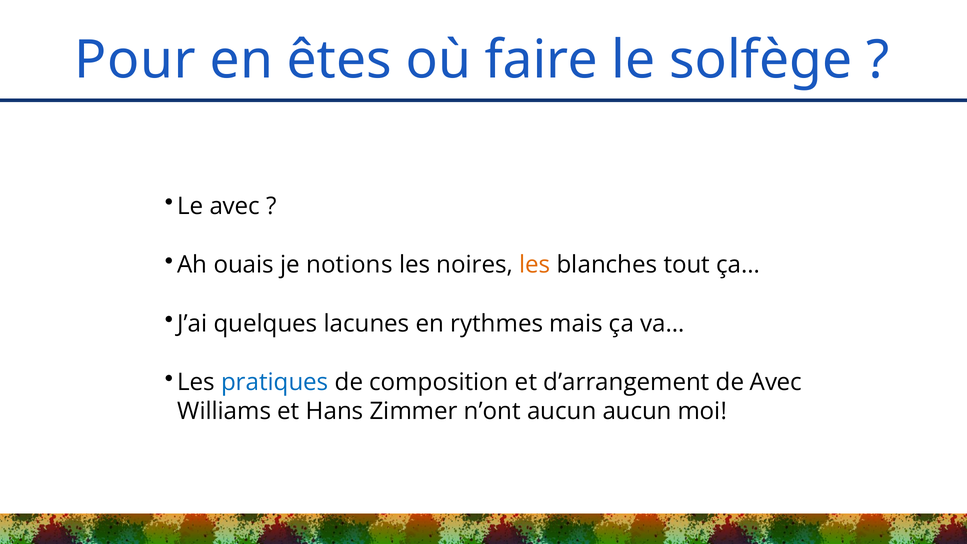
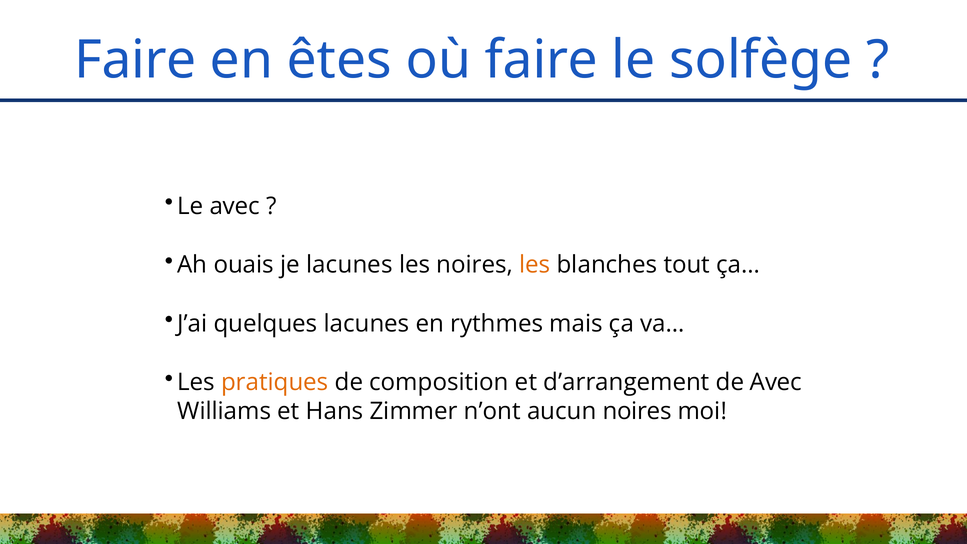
Pour at (135, 60): Pour -> Faire
je notions: notions -> lacunes
pratiques colour: blue -> orange
aucun aucun: aucun -> noires
